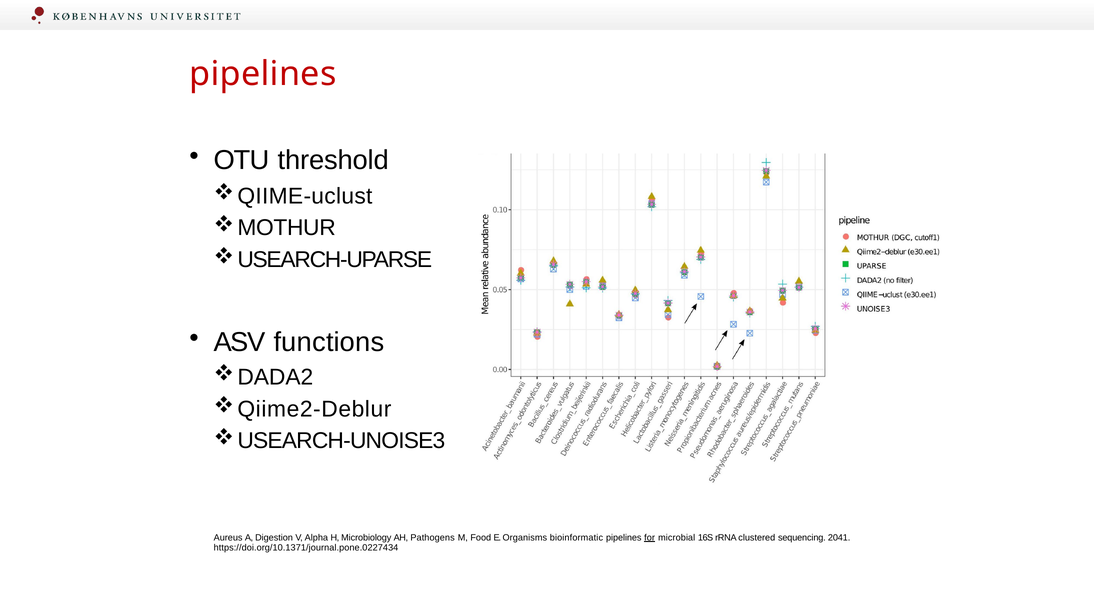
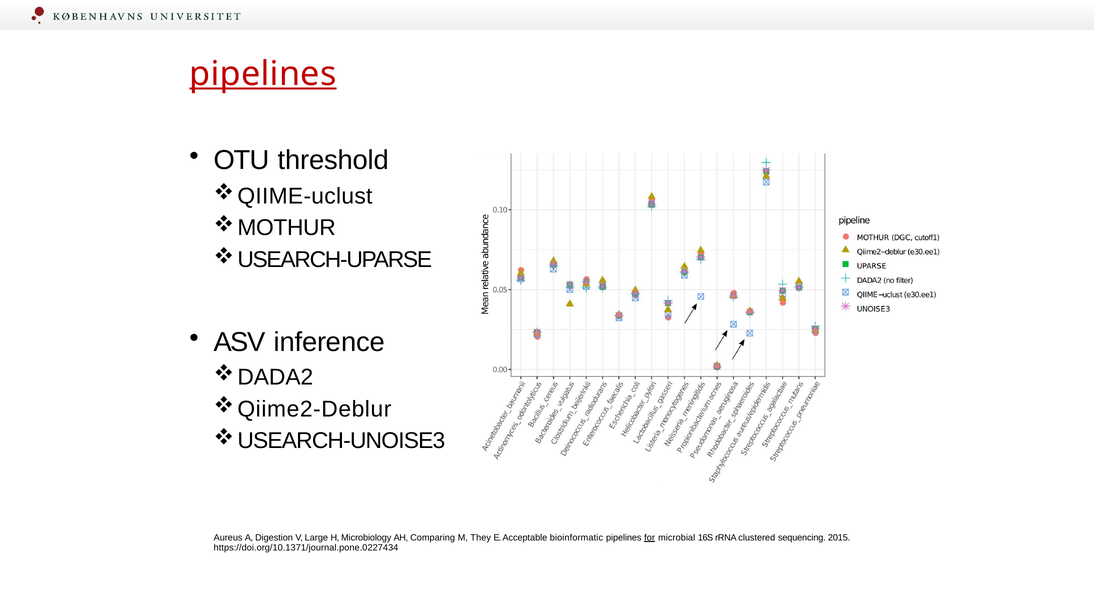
pipelines at (263, 74) underline: none -> present
functions: functions -> inference
Alpha: Alpha -> Large
Pathogens: Pathogens -> Comparing
Food: Food -> They
Organisms: Organisms -> Acceptable
2041: 2041 -> 2015
